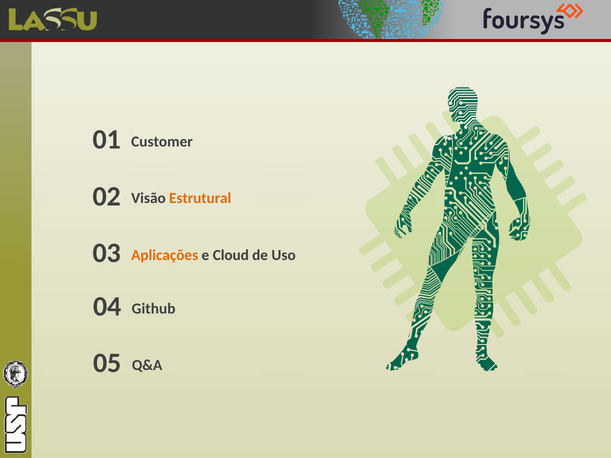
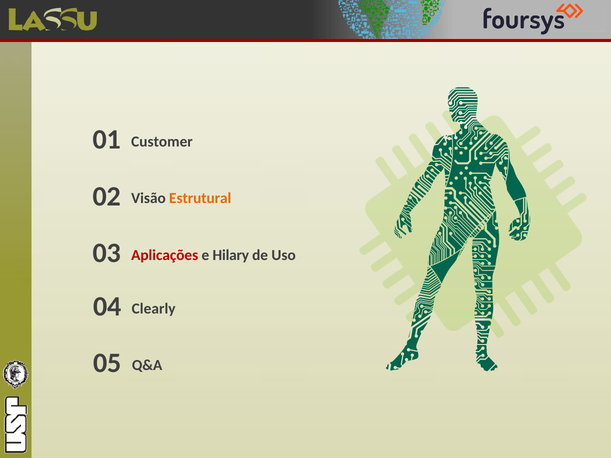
Aplicações colour: orange -> red
Cloud: Cloud -> Hilary
Github: Github -> Clearly
